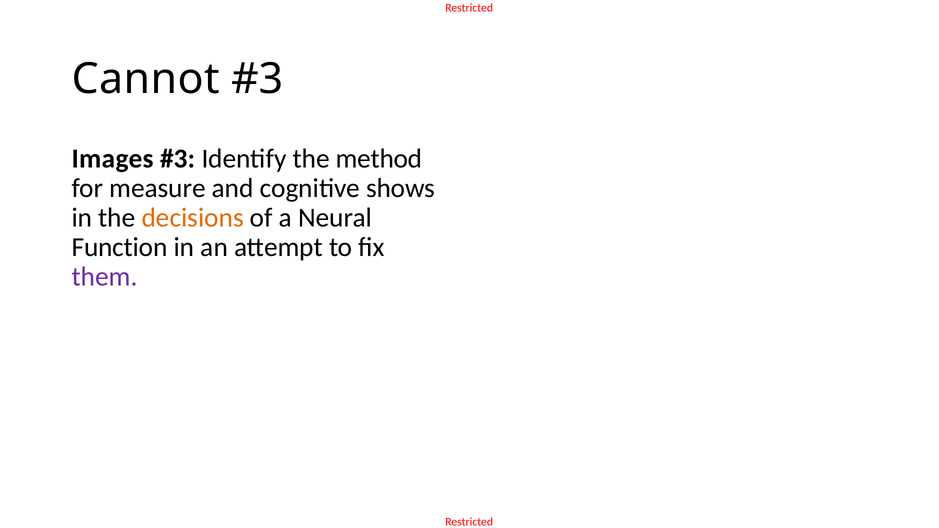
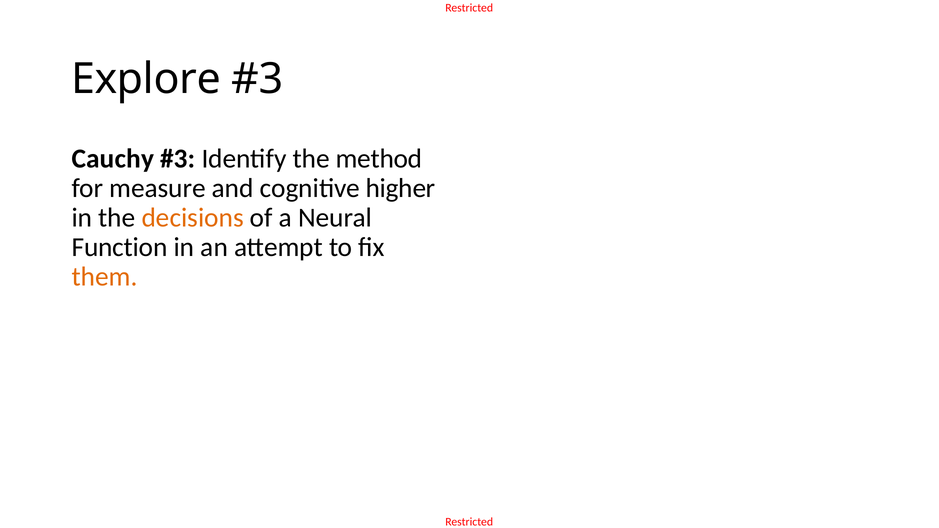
Cannot: Cannot -> Explore
Images: Images -> Cauchy
shows: shows -> higher
them colour: purple -> orange
